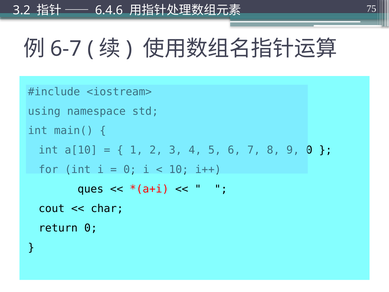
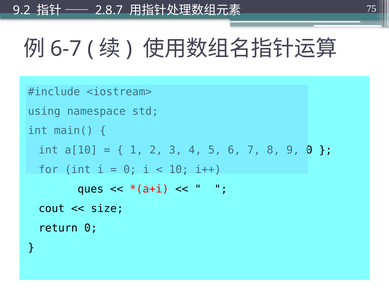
3.2: 3.2 -> 9.2
6.4.6: 6.4.6 -> 2.8.7
char: char -> size
